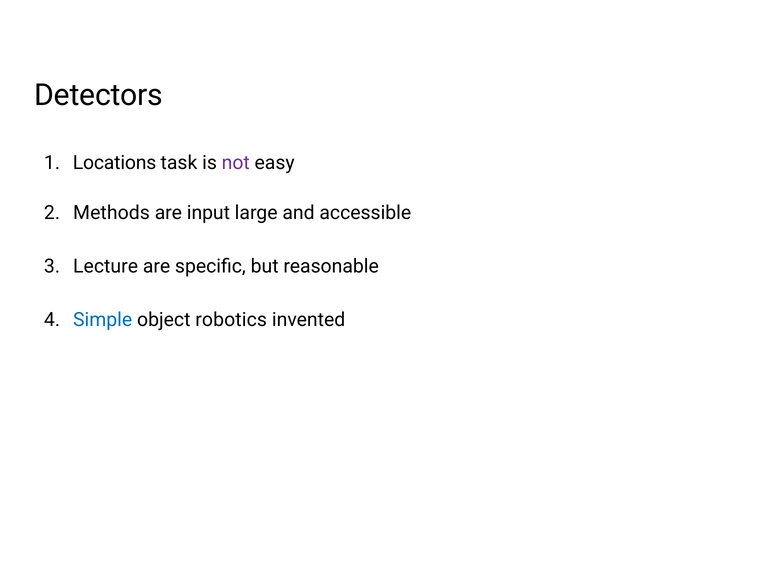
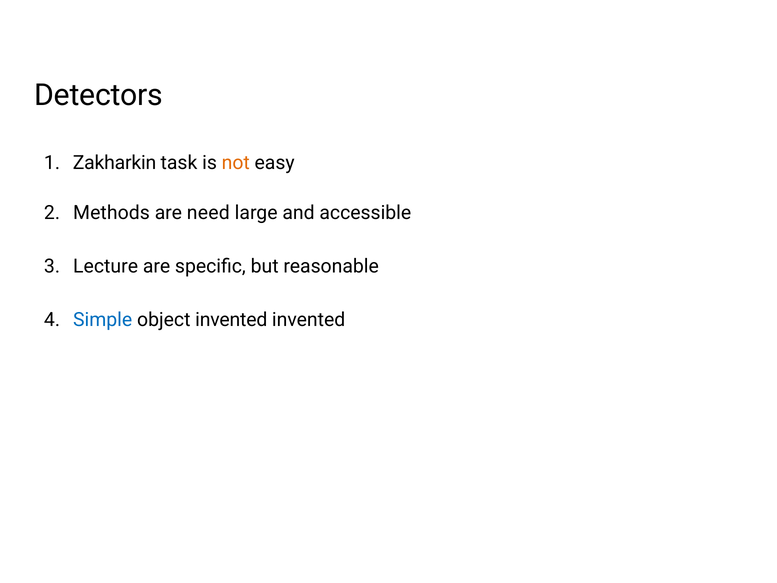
Locations: Locations -> Zakharkin
not colour: purple -> orange
input: input -> need
object robotics: robotics -> invented
